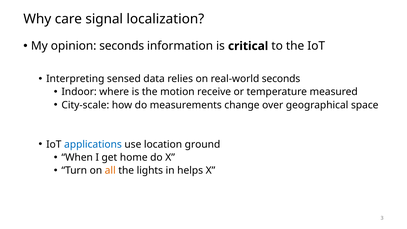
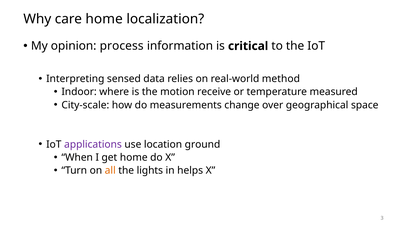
care signal: signal -> home
opinion seconds: seconds -> process
real-world seconds: seconds -> method
applications colour: blue -> purple
